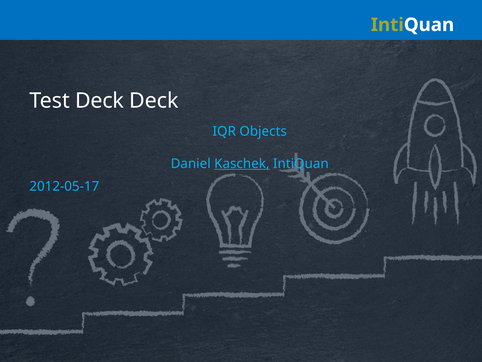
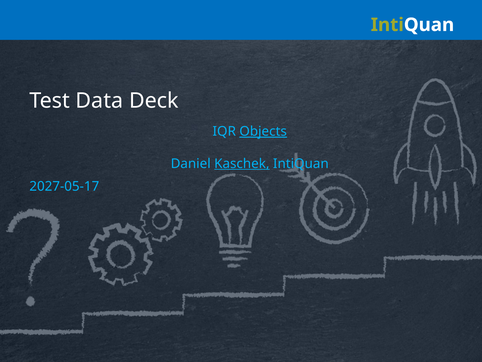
Test Deck: Deck -> Data
Objects underline: none -> present
2012-05-17: 2012-05-17 -> 2027-05-17
